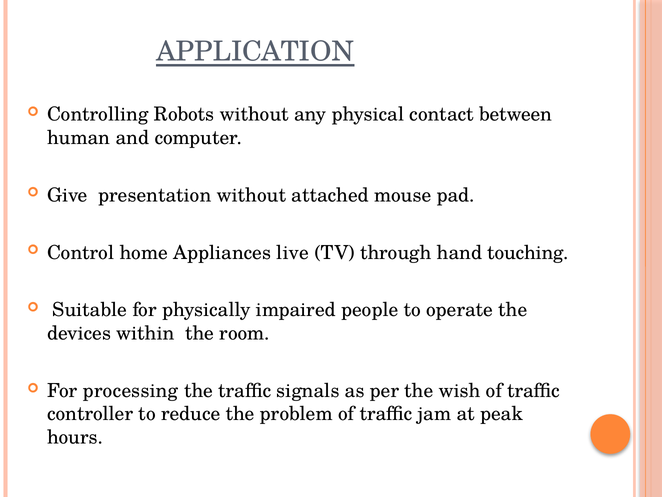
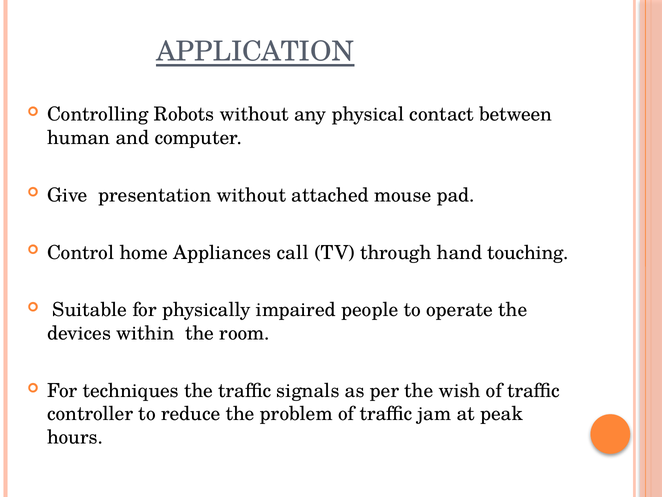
live: live -> call
processing: processing -> techniques
